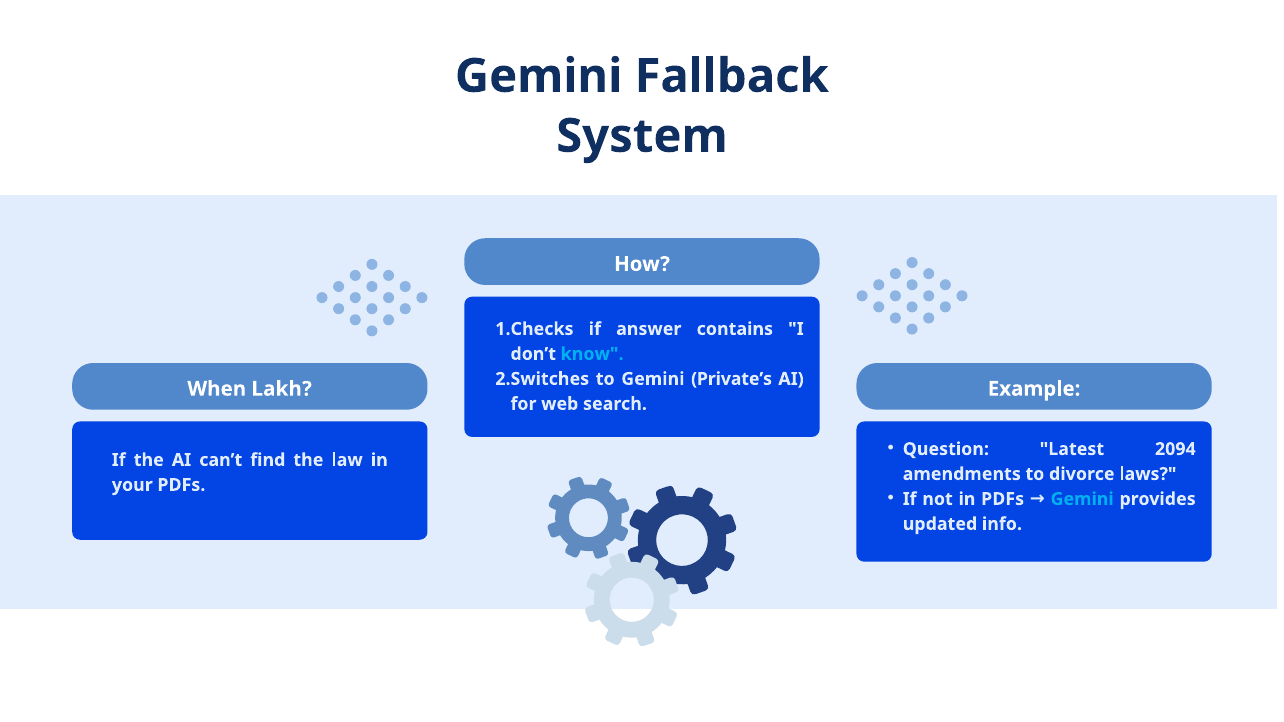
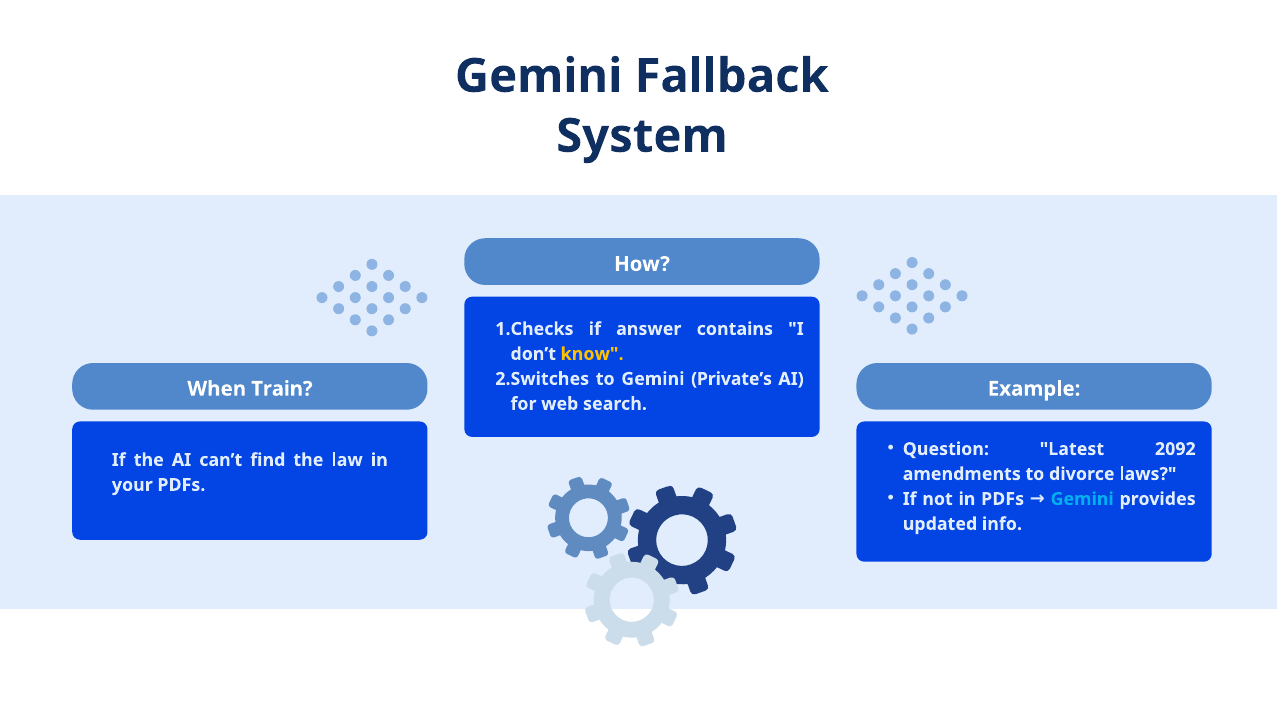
know colour: light blue -> yellow
Lakh: Lakh -> Train
2094: 2094 -> 2092
